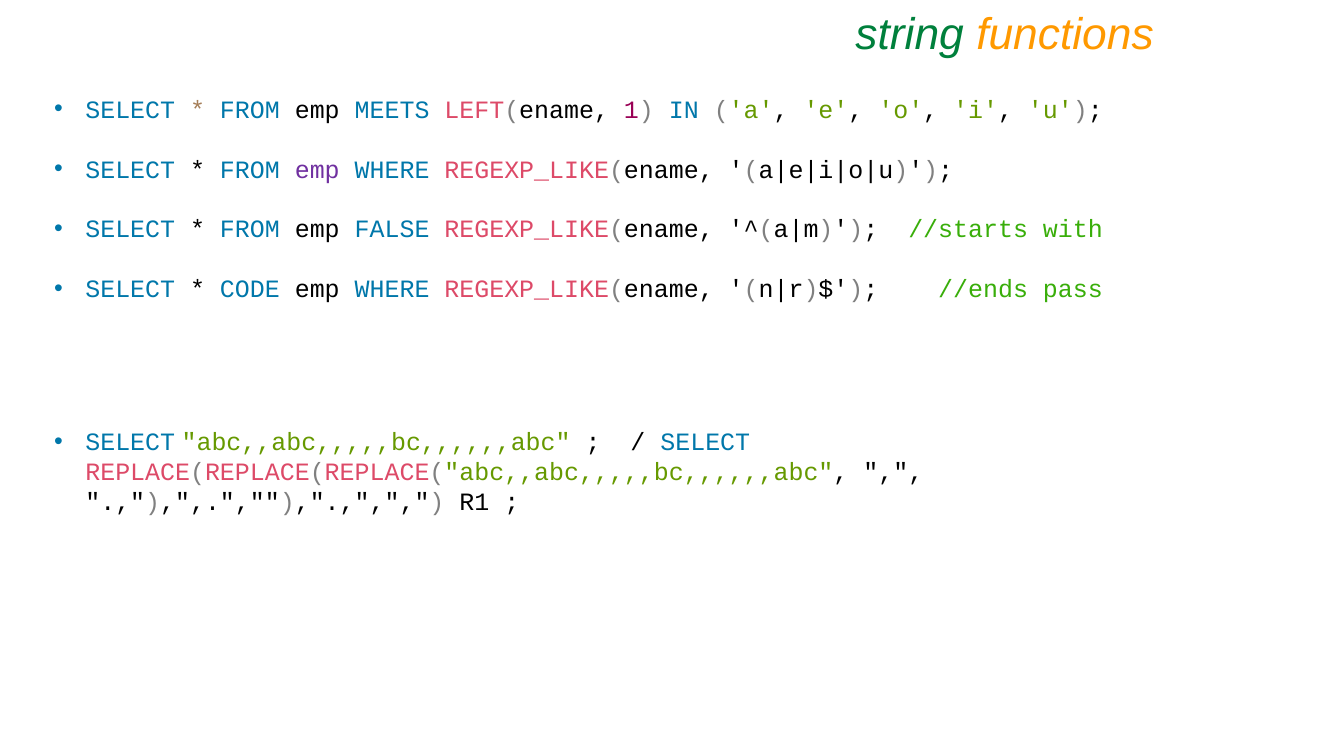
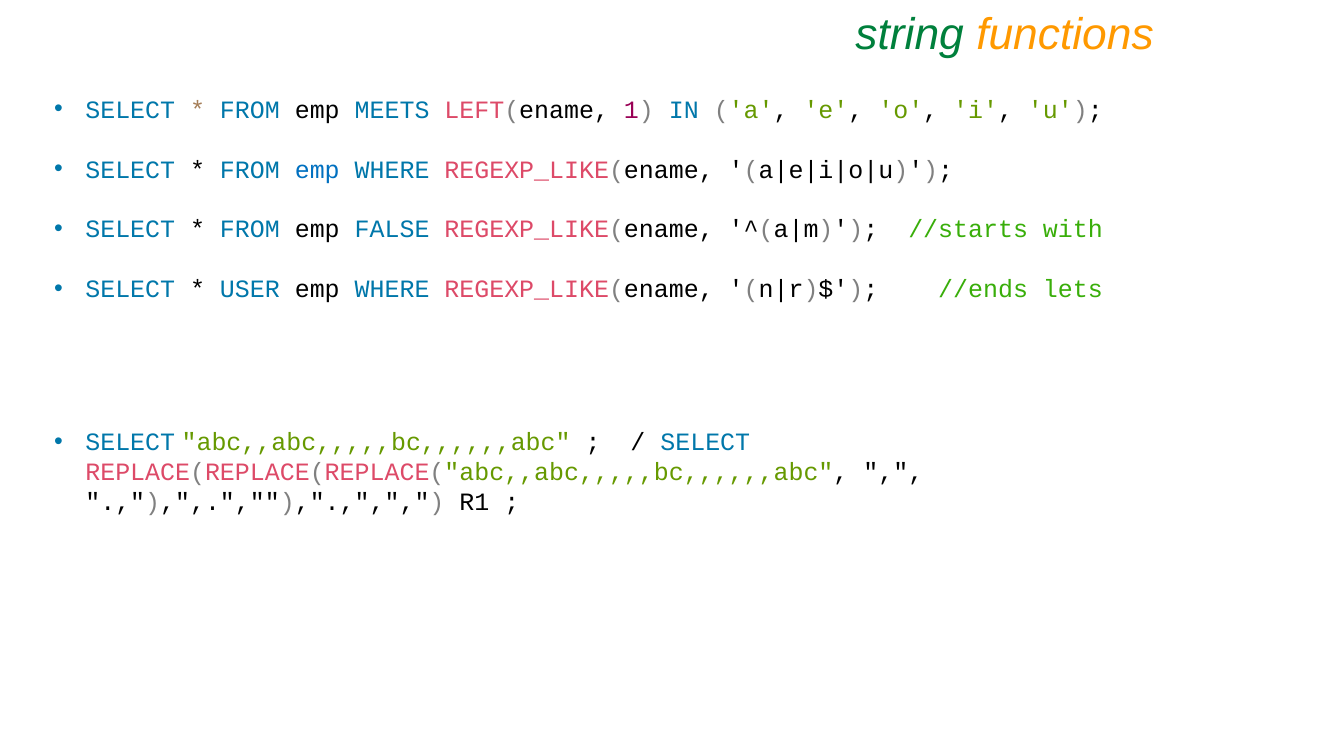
emp at (317, 170) colour: purple -> blue
CODE: CODE -> USER
pass: pass -> lets
